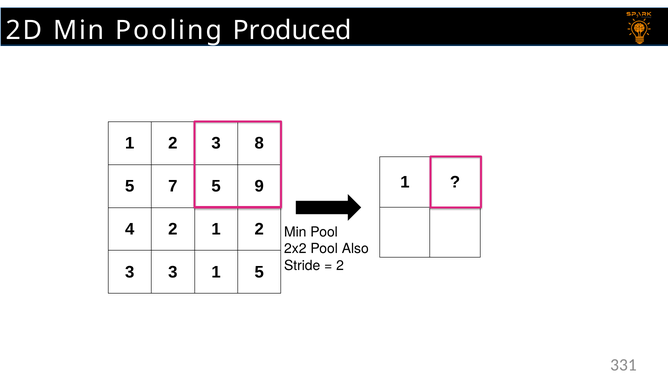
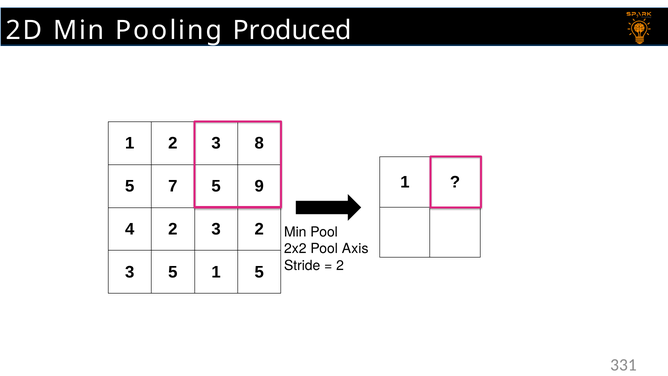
4 2 1: 1 -> 3
Also: Also -> Axis
3 3: 3 -> 5
